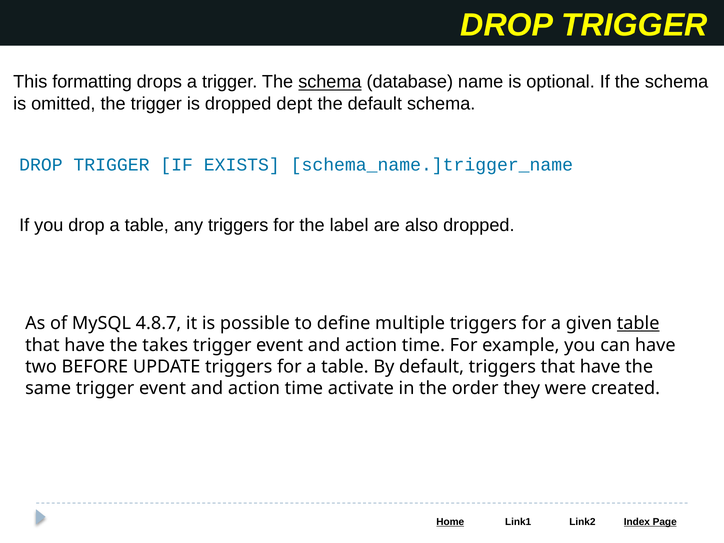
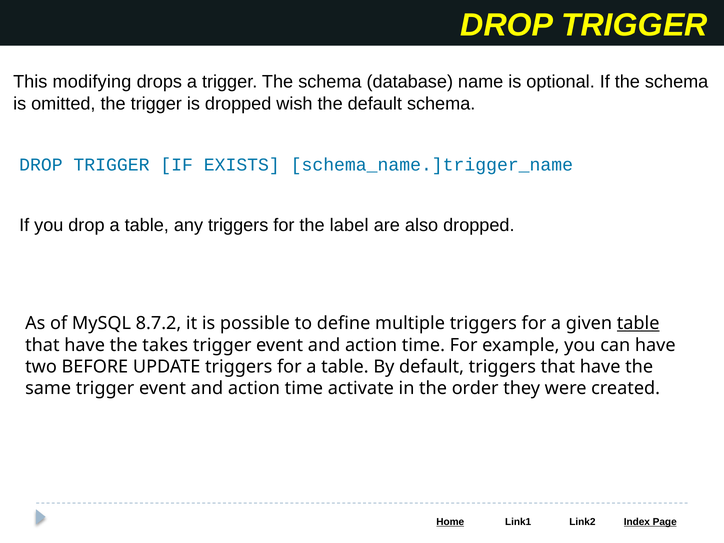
formatting: formatting -> modifying
schema at (330, 82) underline: present -> none
dept: dept -> wish
4.8.7: 4.8.7 -> 8.7.2
